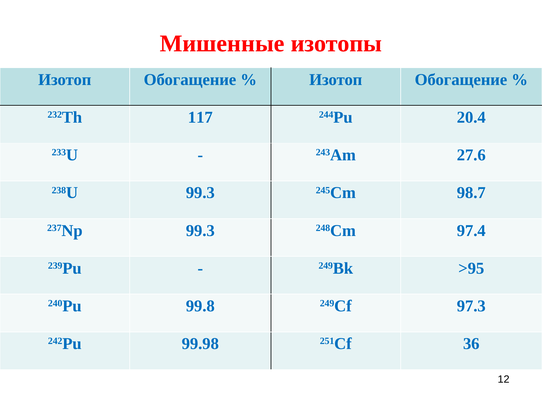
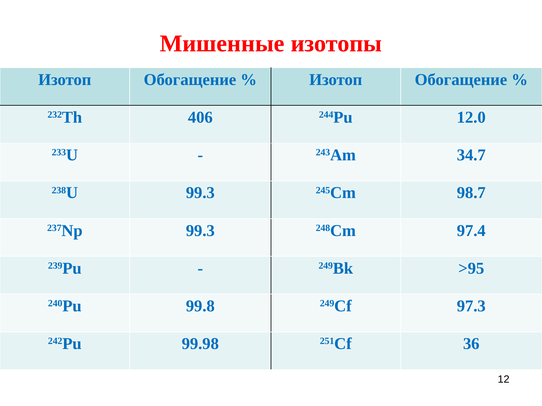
117: 117 -> 406
20.4: 20.4 -> 12.0
27.6: 27.6 -> 34.7
